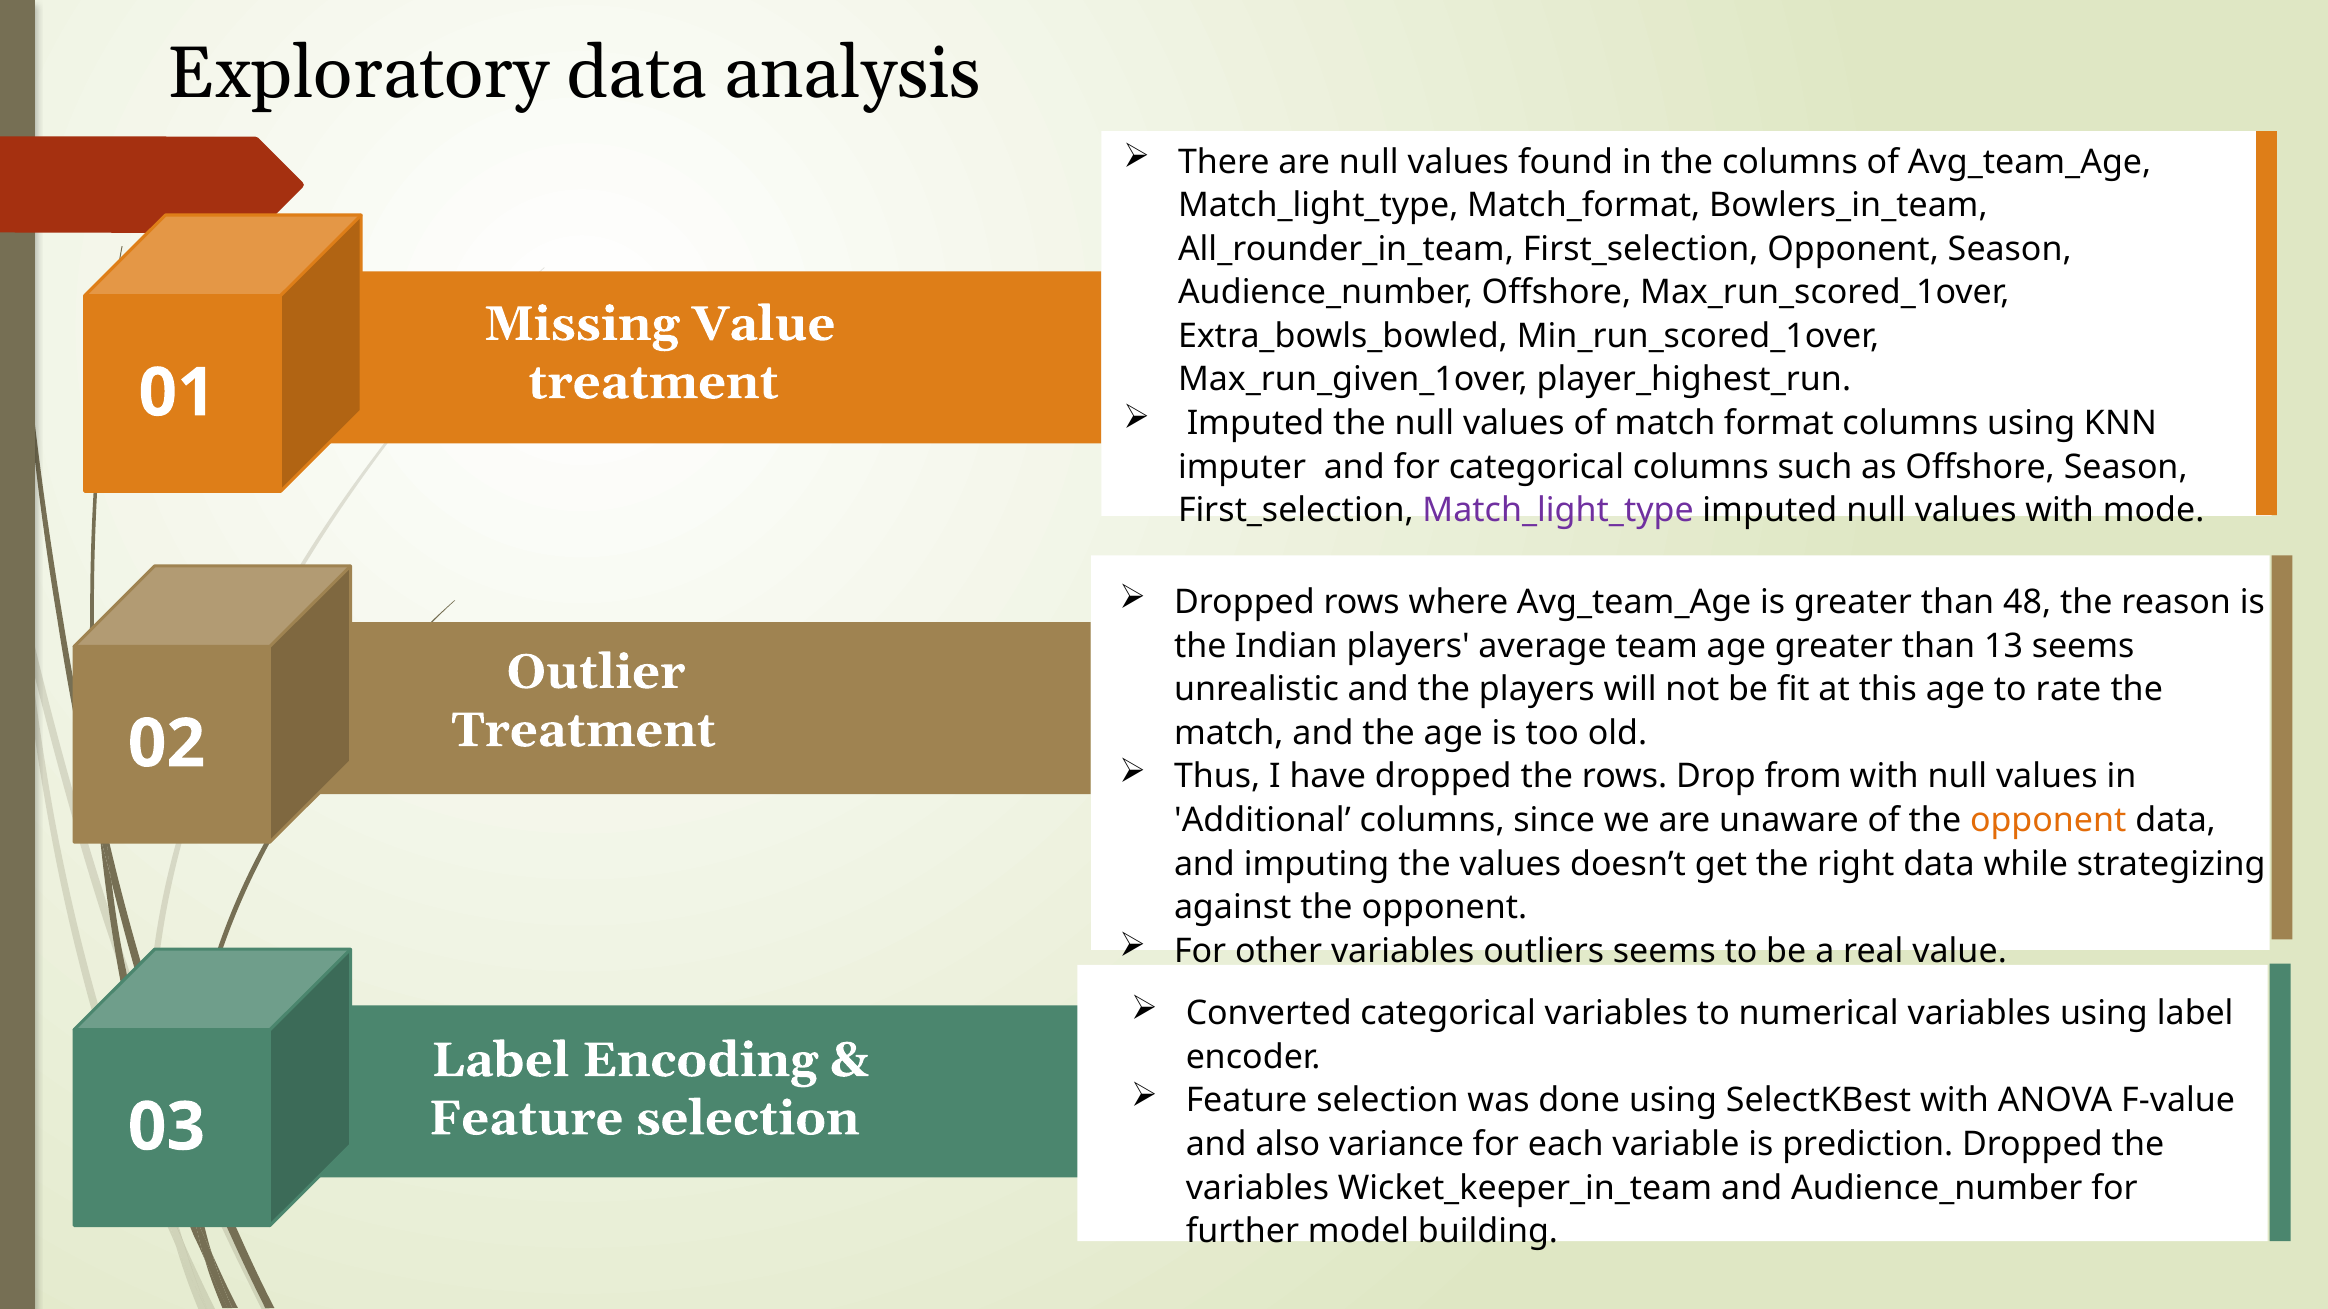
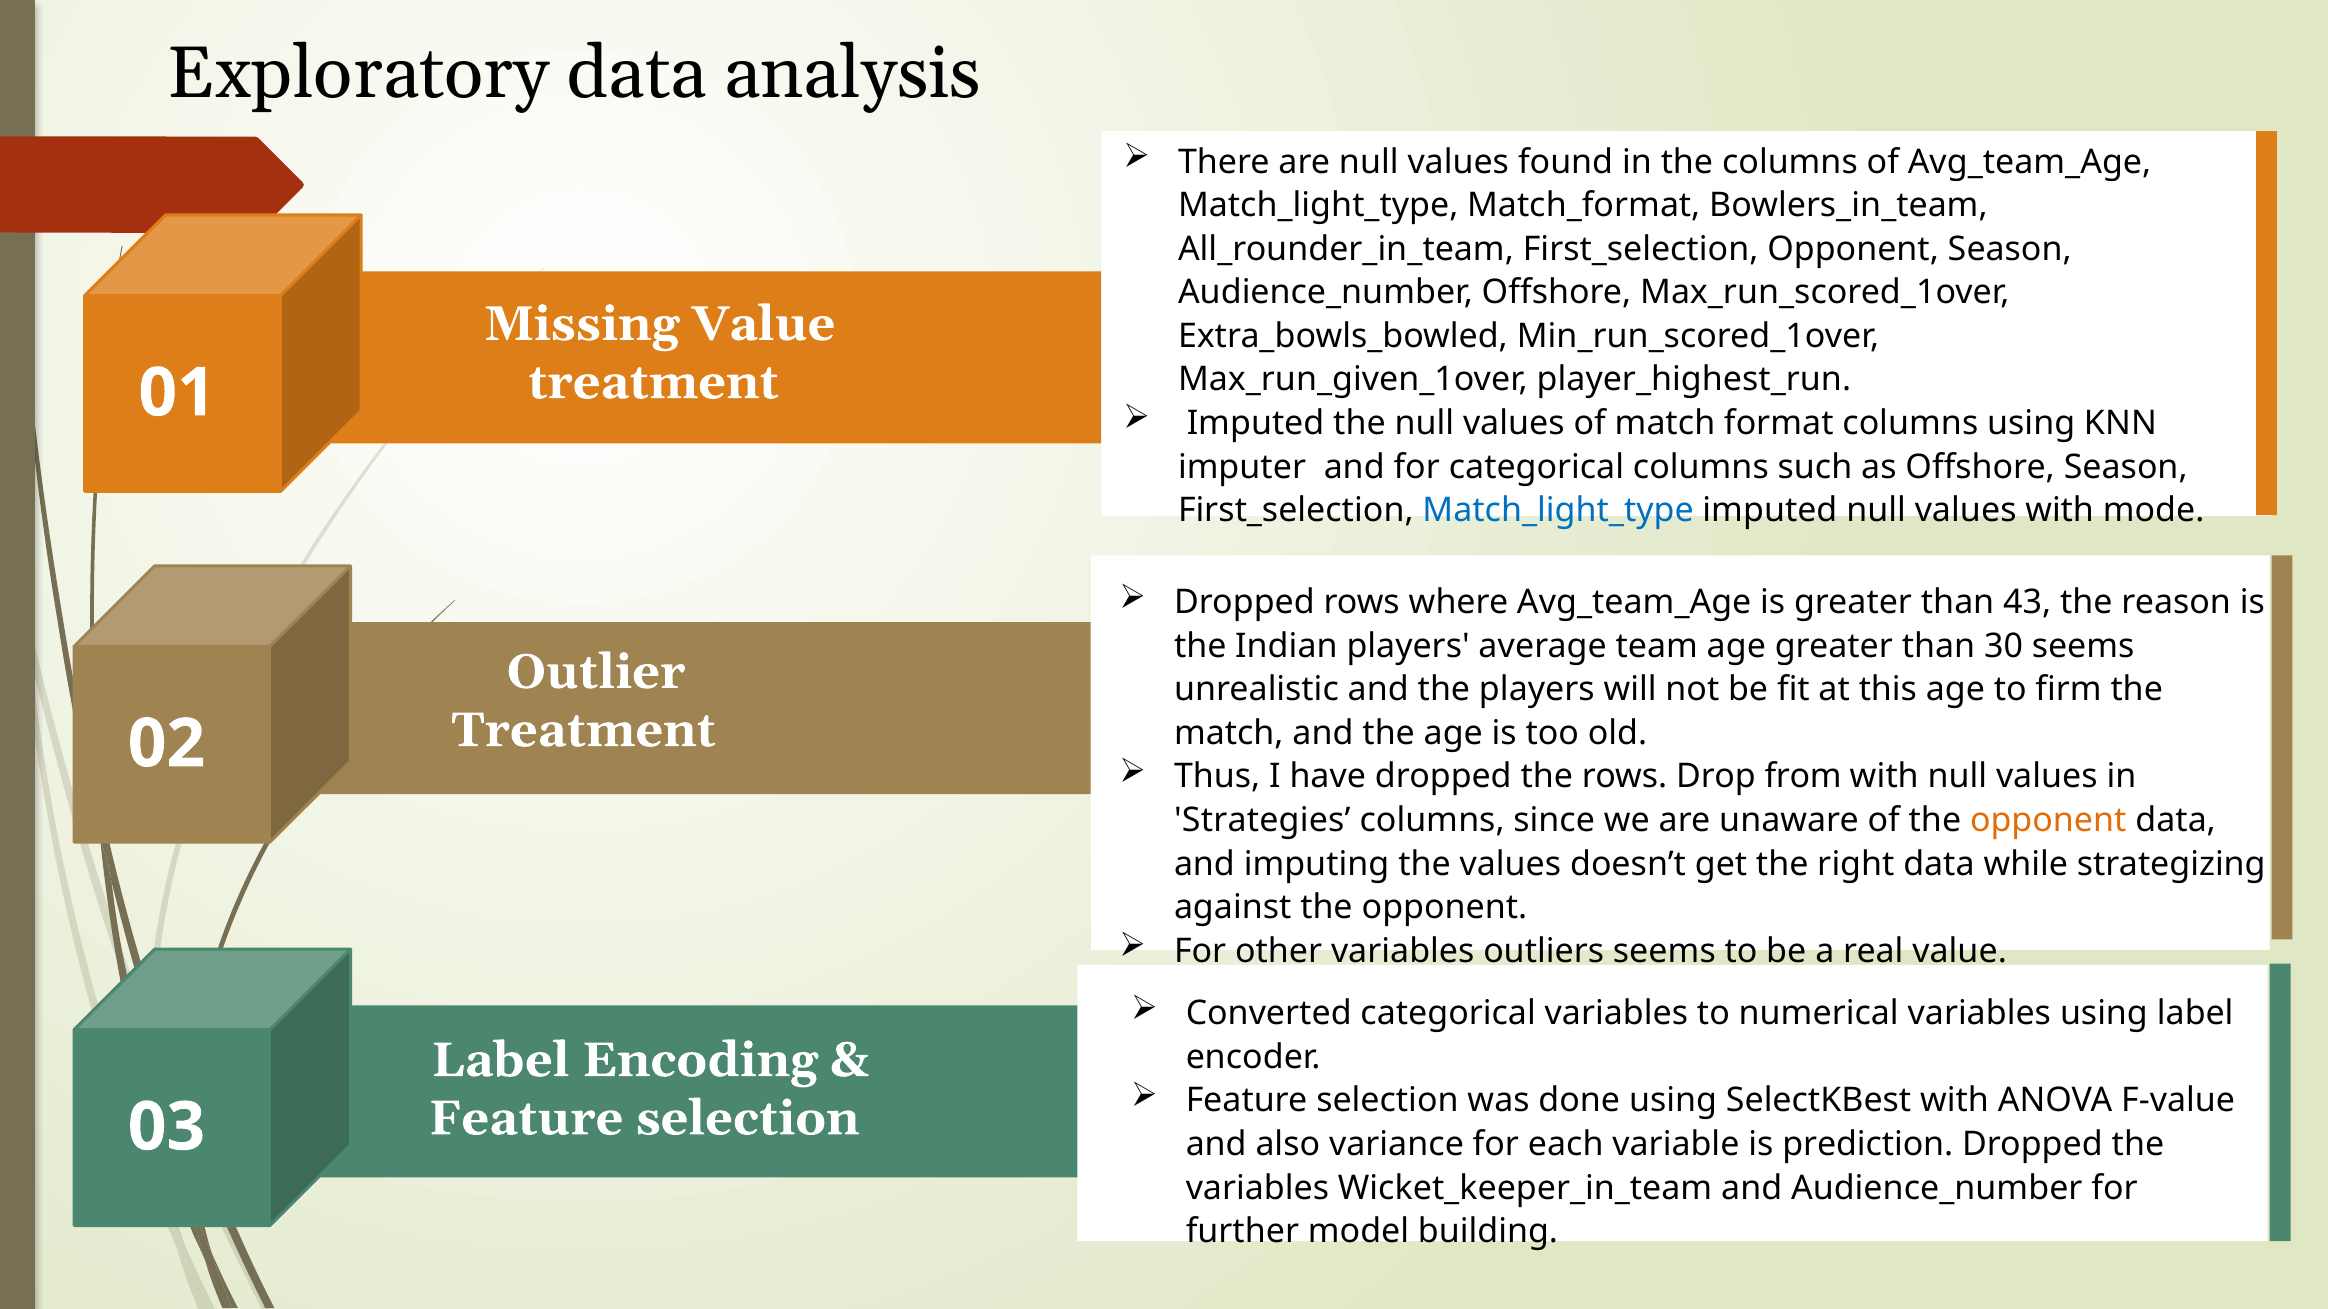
Match_light_type at (1558, 511) colour: purple -> blue
48: 48 -> 43
13: 13 -> 30
rate: rate -> firm
Additional: Additional -> Strategies
